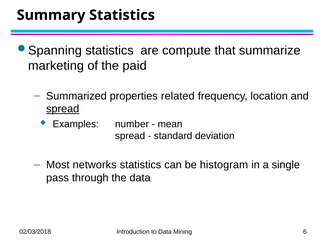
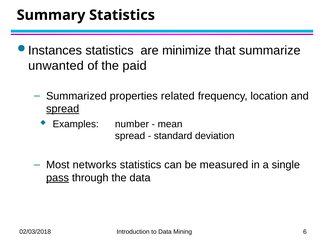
Spanning: Spanning -> Instances
compute: compute -> minimize
marketing: marketing -> unwanted
histogram: histogram -> measured
pass underline: none -> present
